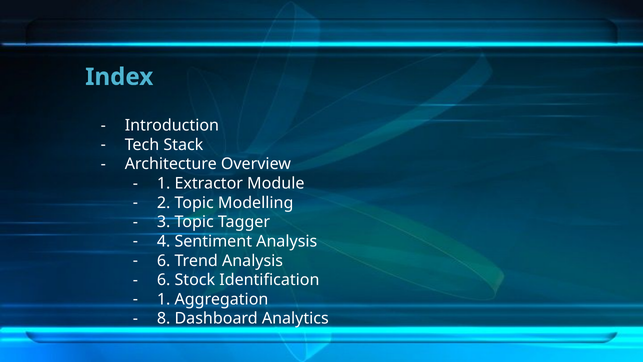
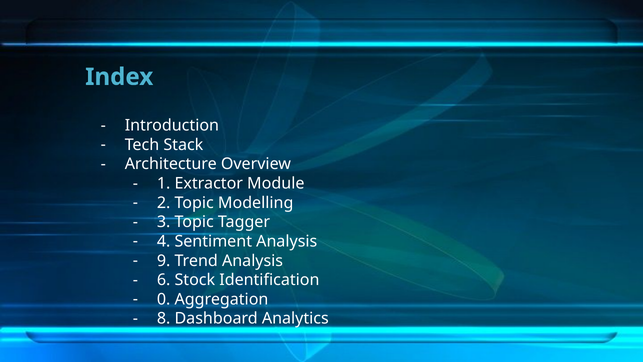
6 at (164, 261): 6 -> 9
1 at (164, 299): 1 -> 0
